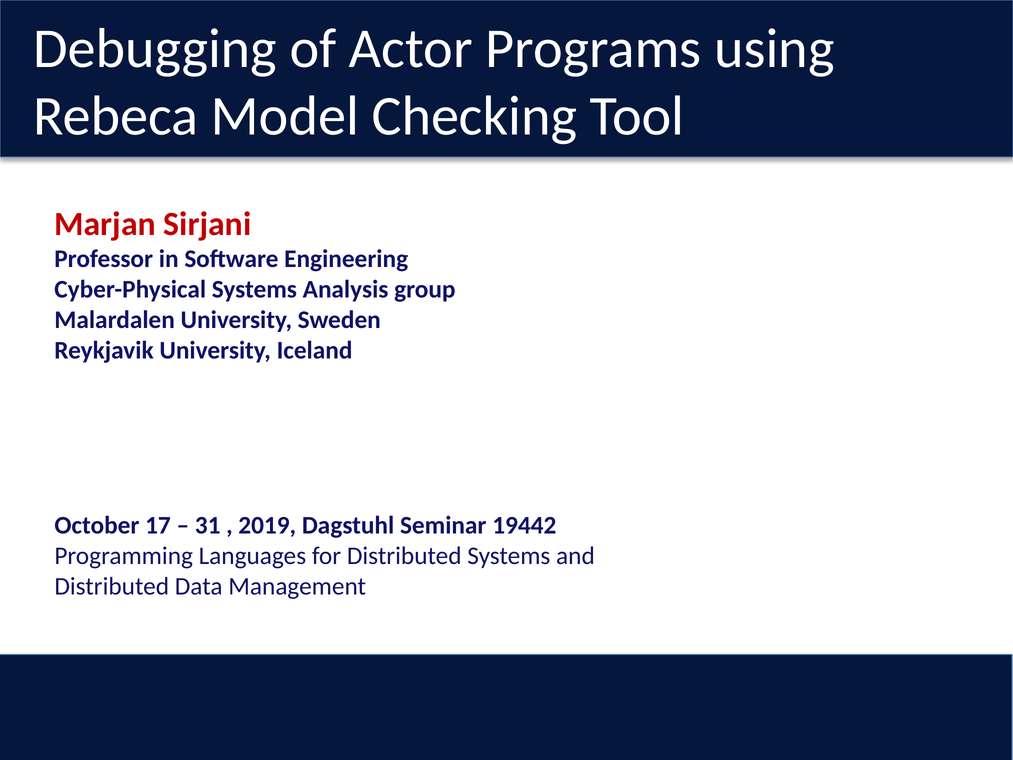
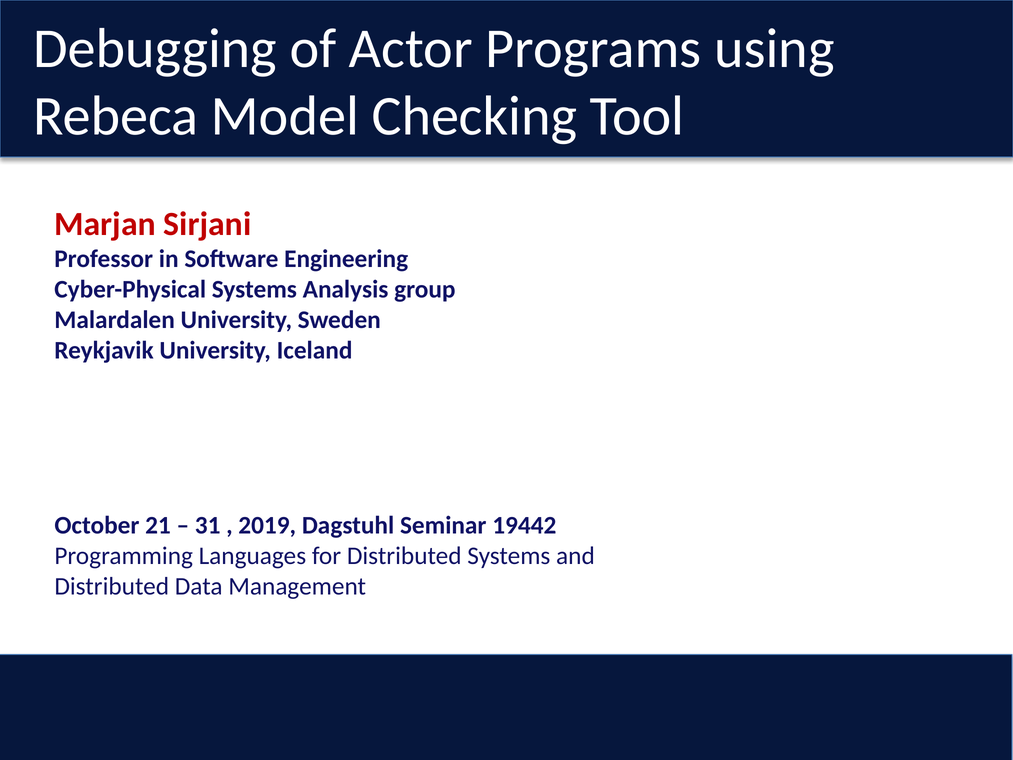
17: 17 -> 21
